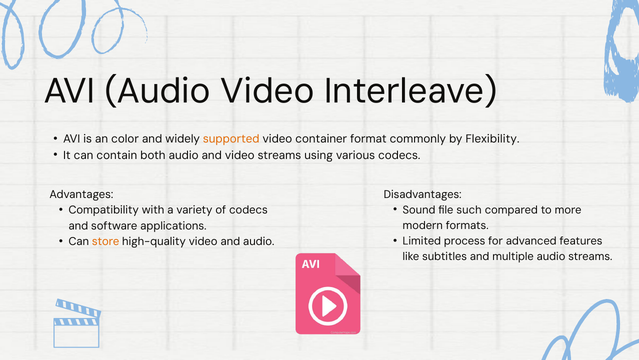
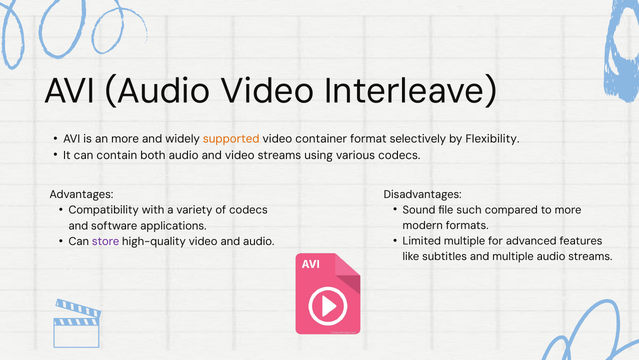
an color: color -> more
commonly: commonly -> selectively
Limited process: process -> multiple
store colour: orange -> purple
